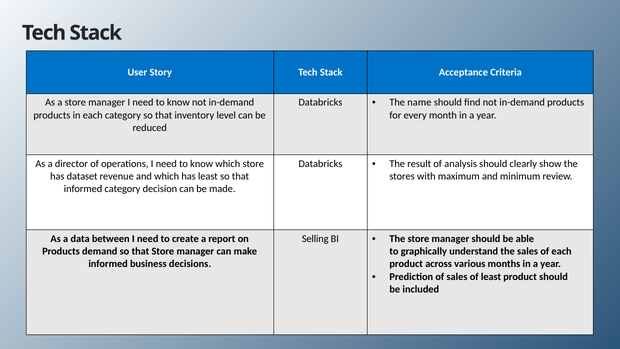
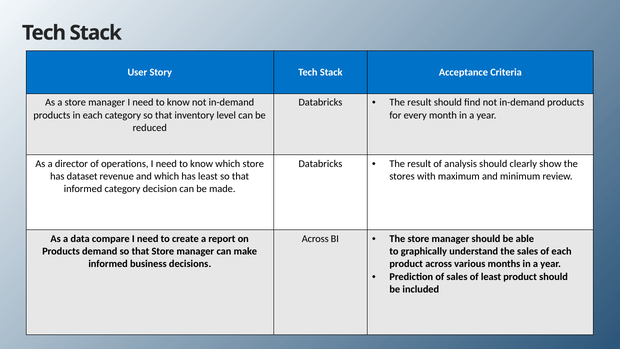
name at (419, 102): name -> result
between: between -> compare
Selling at (315, 239): Selling -> Across
